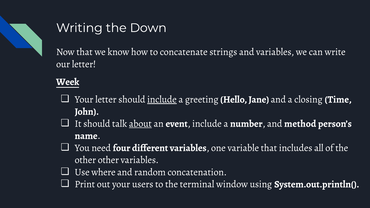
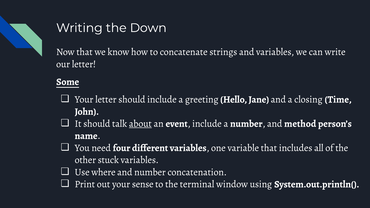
Week: Week -> Some
include at (162, 99) underline: present -> none
other other: other -> stuck
and random: random -> number
users: users -> sense
